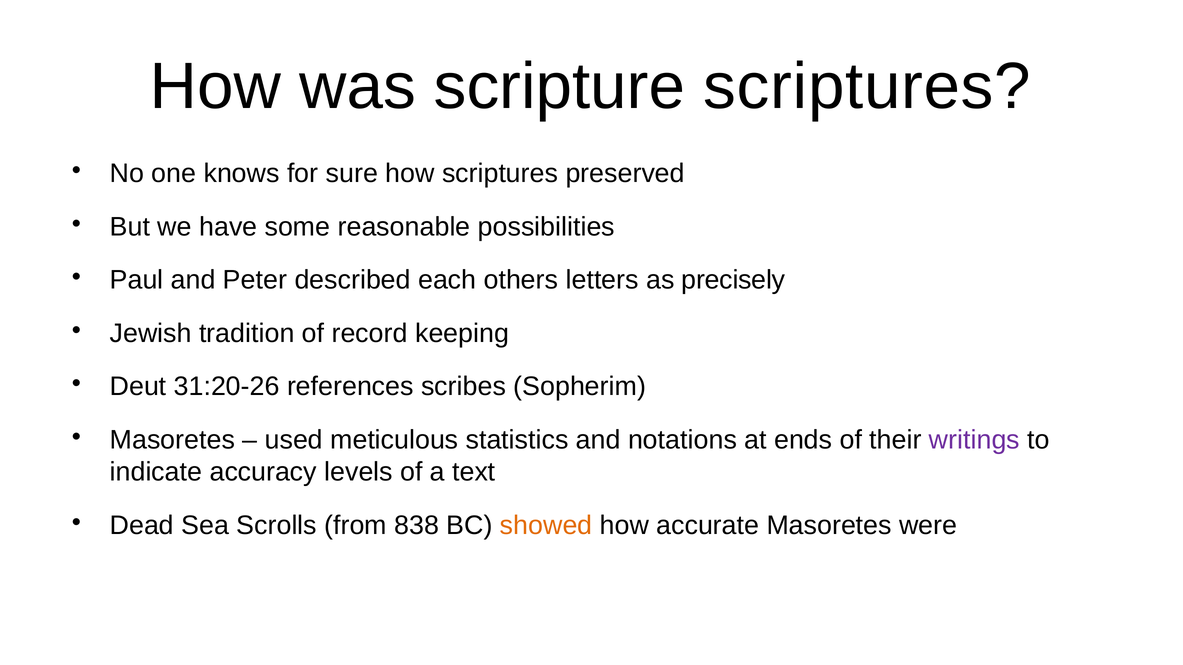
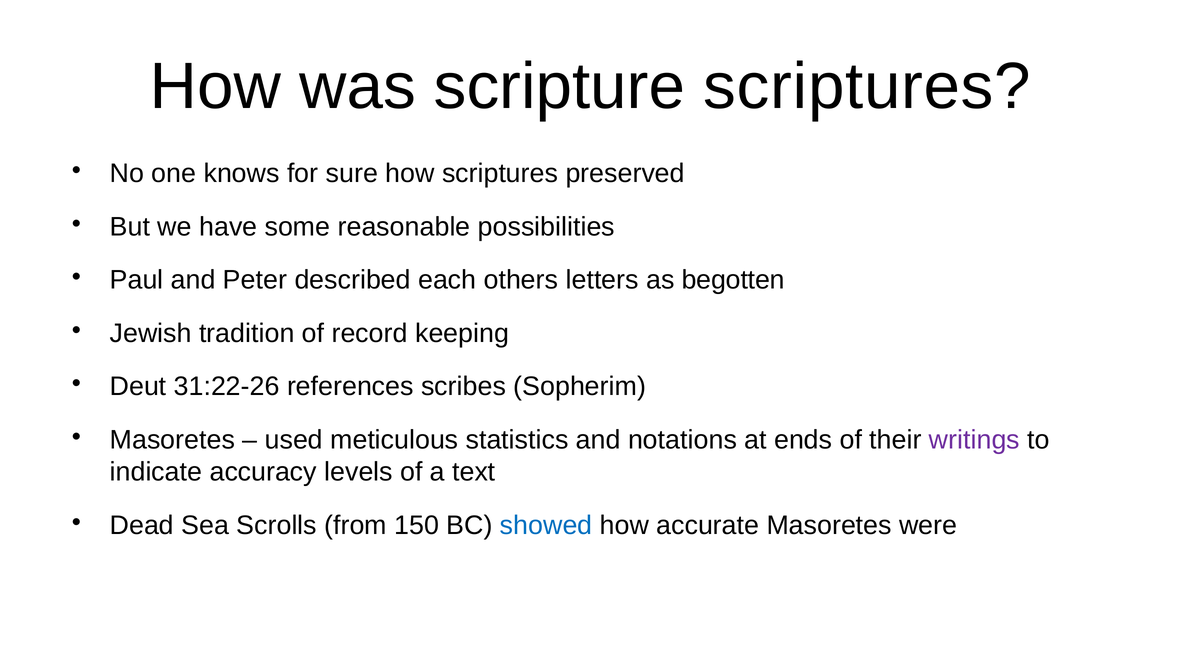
precisely: precisely -> begotten
31:20-26: 31:20-26 -> 31:22-26
838: 838 -> 150
showed colour: orange -> blue
